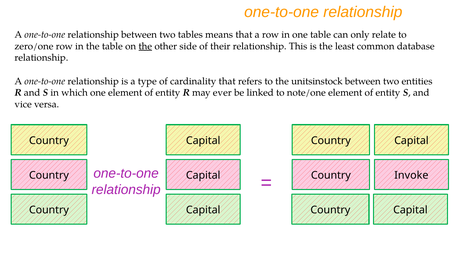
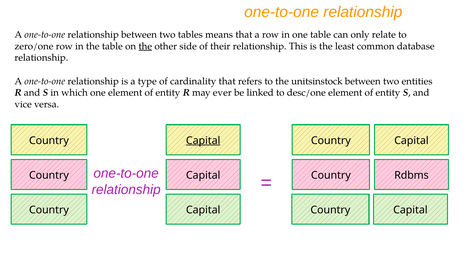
note/one: note/one -> desc/one
Capital at (203, 140) underline: none -> present
Invoke: Invoke -> Rdbms
